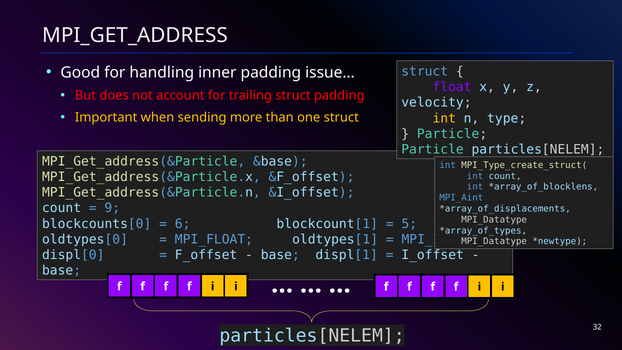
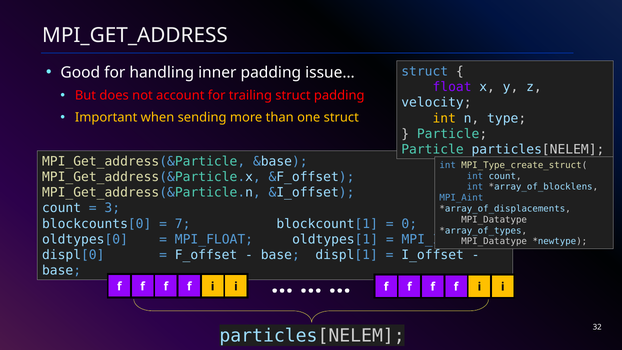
9: 9 -> 3
6: 6 -> 7
5: 5 -> 0
